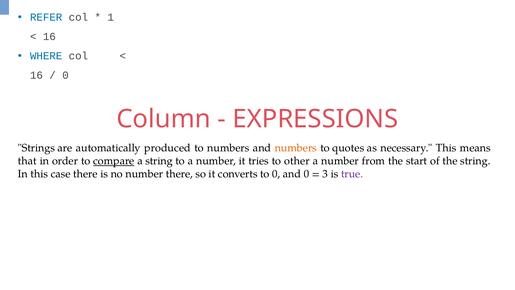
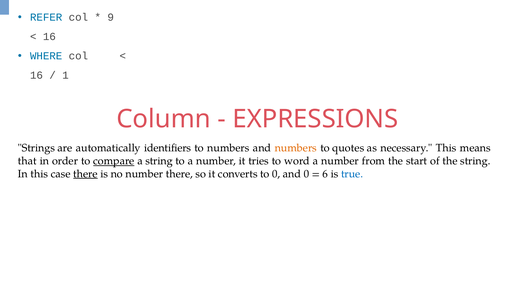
1: 1 -> 9
0 at (66, 75): 0 -> 1
produced: produced -> identifiers
other: other -> word
there at (85, 174) underline: none -> present
3: 3 -> 6
true colour: purple -> blue
